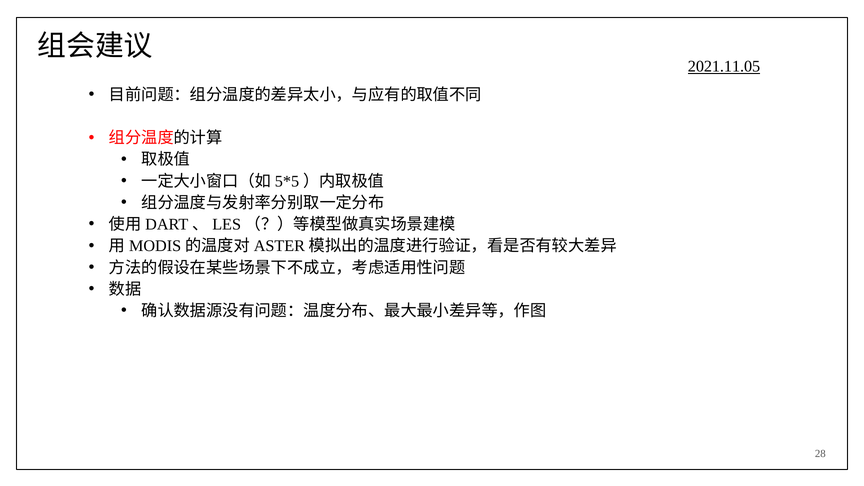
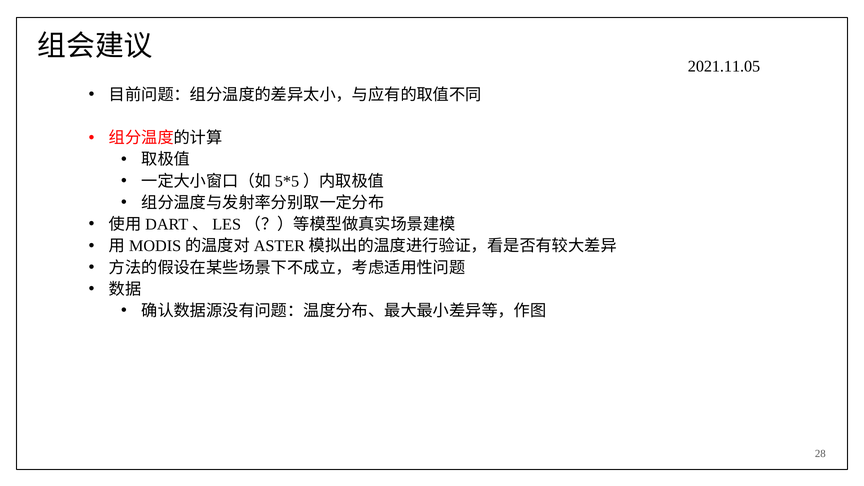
2021.11.05 underline: present -> none
